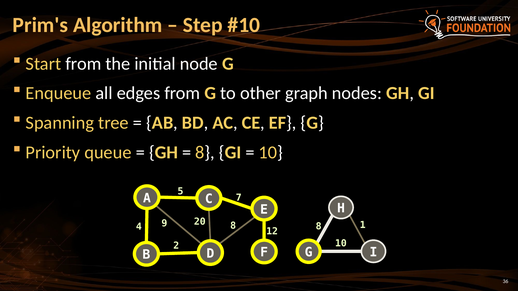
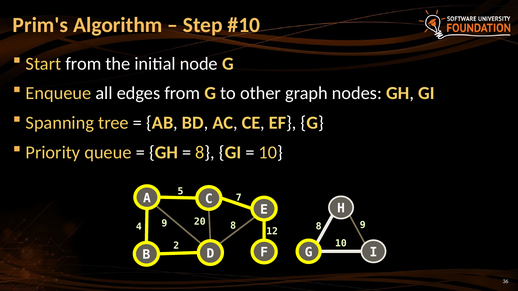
8 1: 1 -> 9
